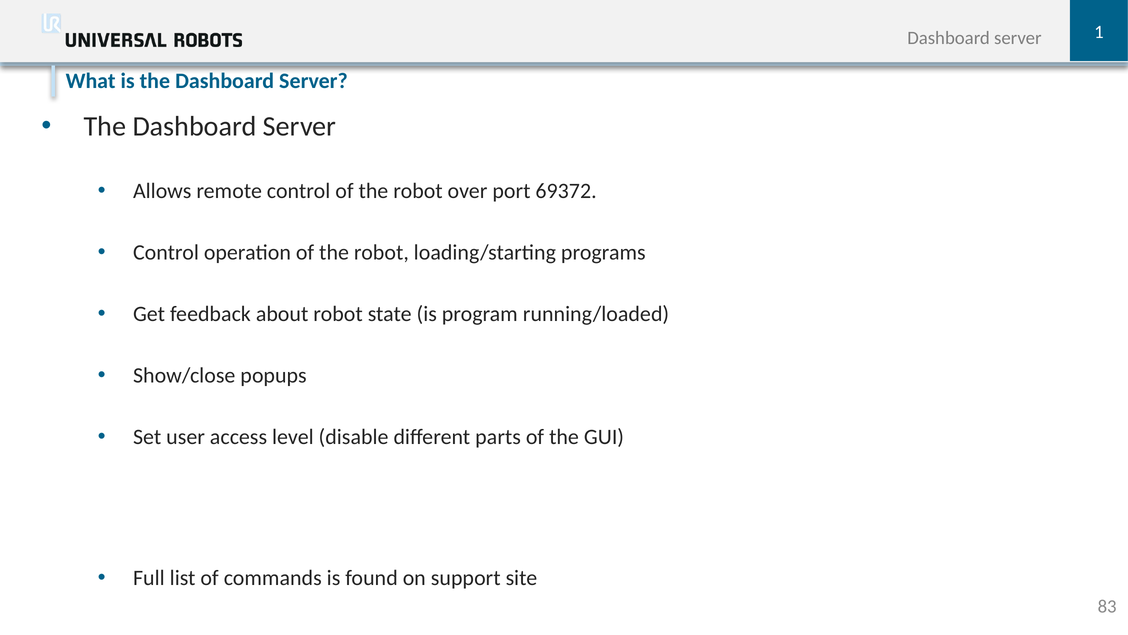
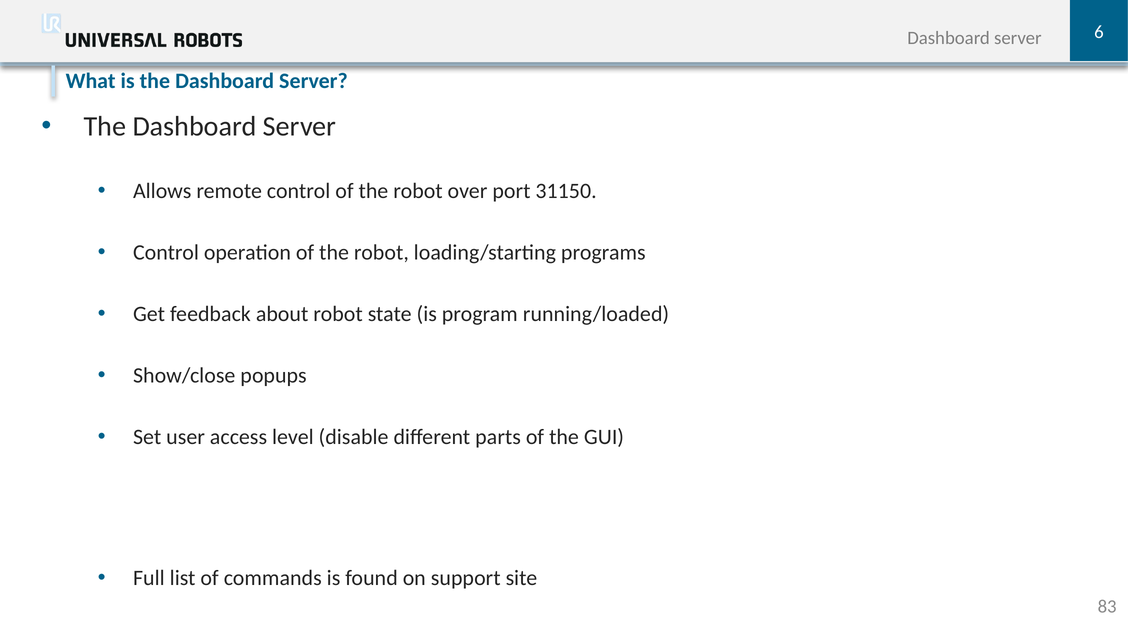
1: 1 -> 6
69372: 69372 -> 31150
